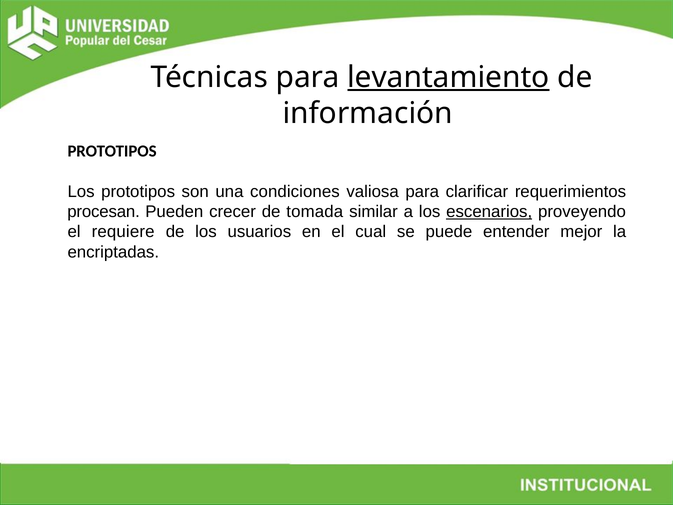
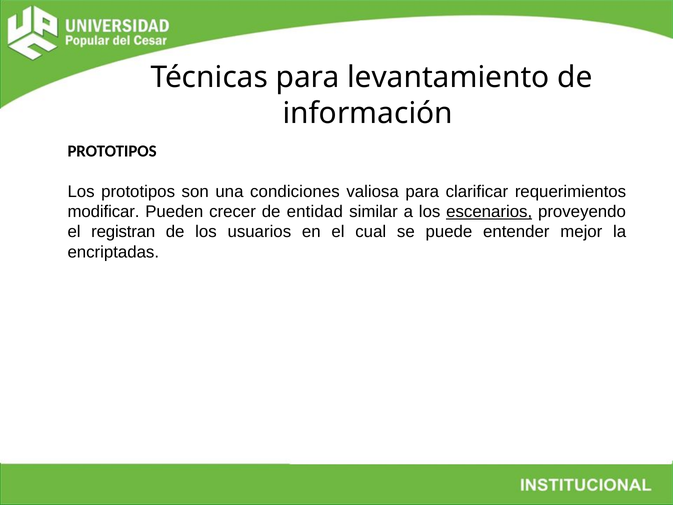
levantamiento underline: present -> none
procesan: procesan -> modificar
tomada: tomada -> entidad
requiere: requiere -> registran
